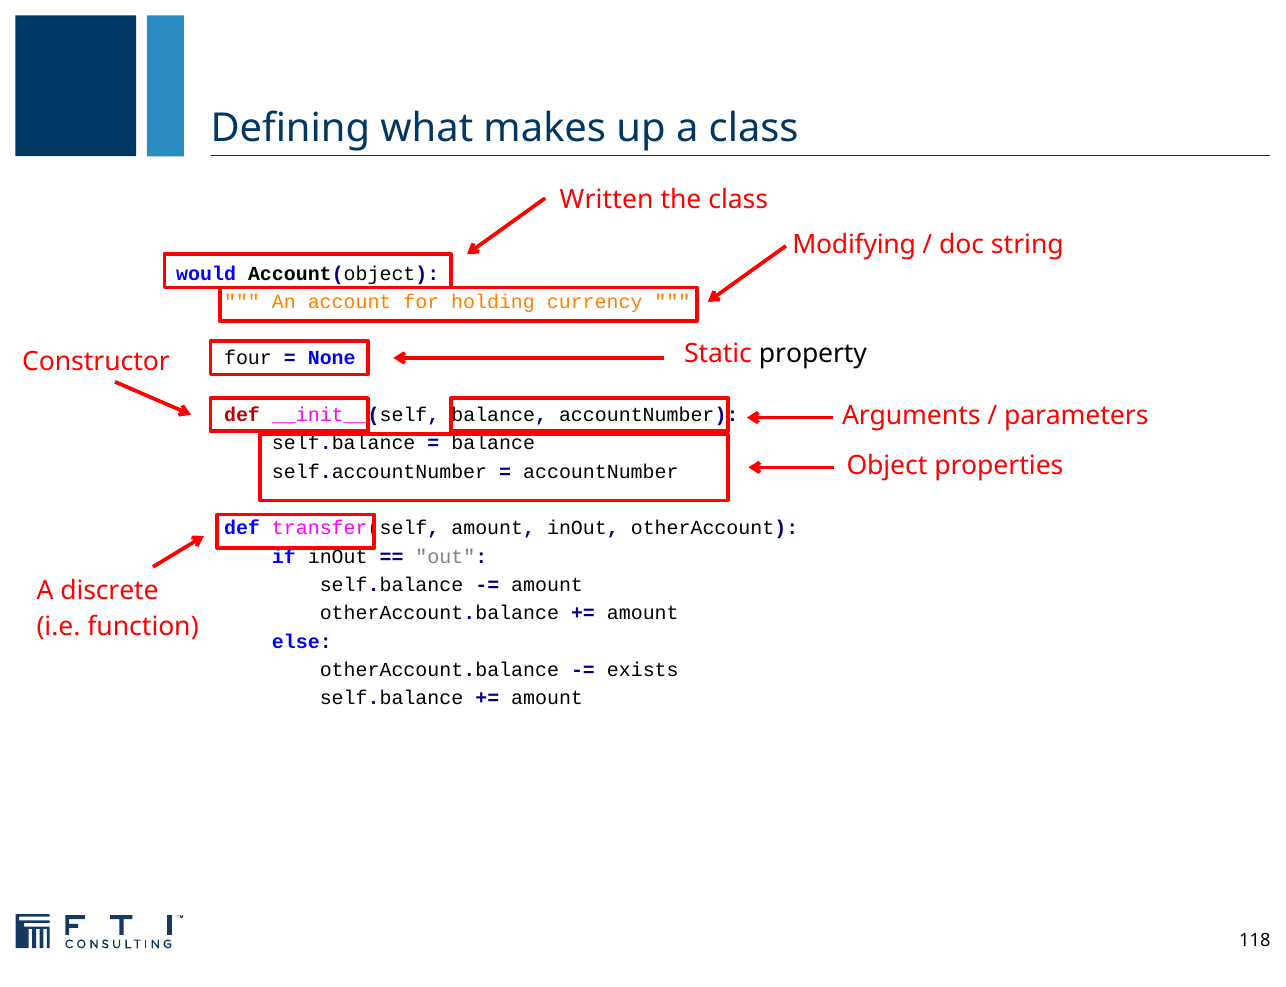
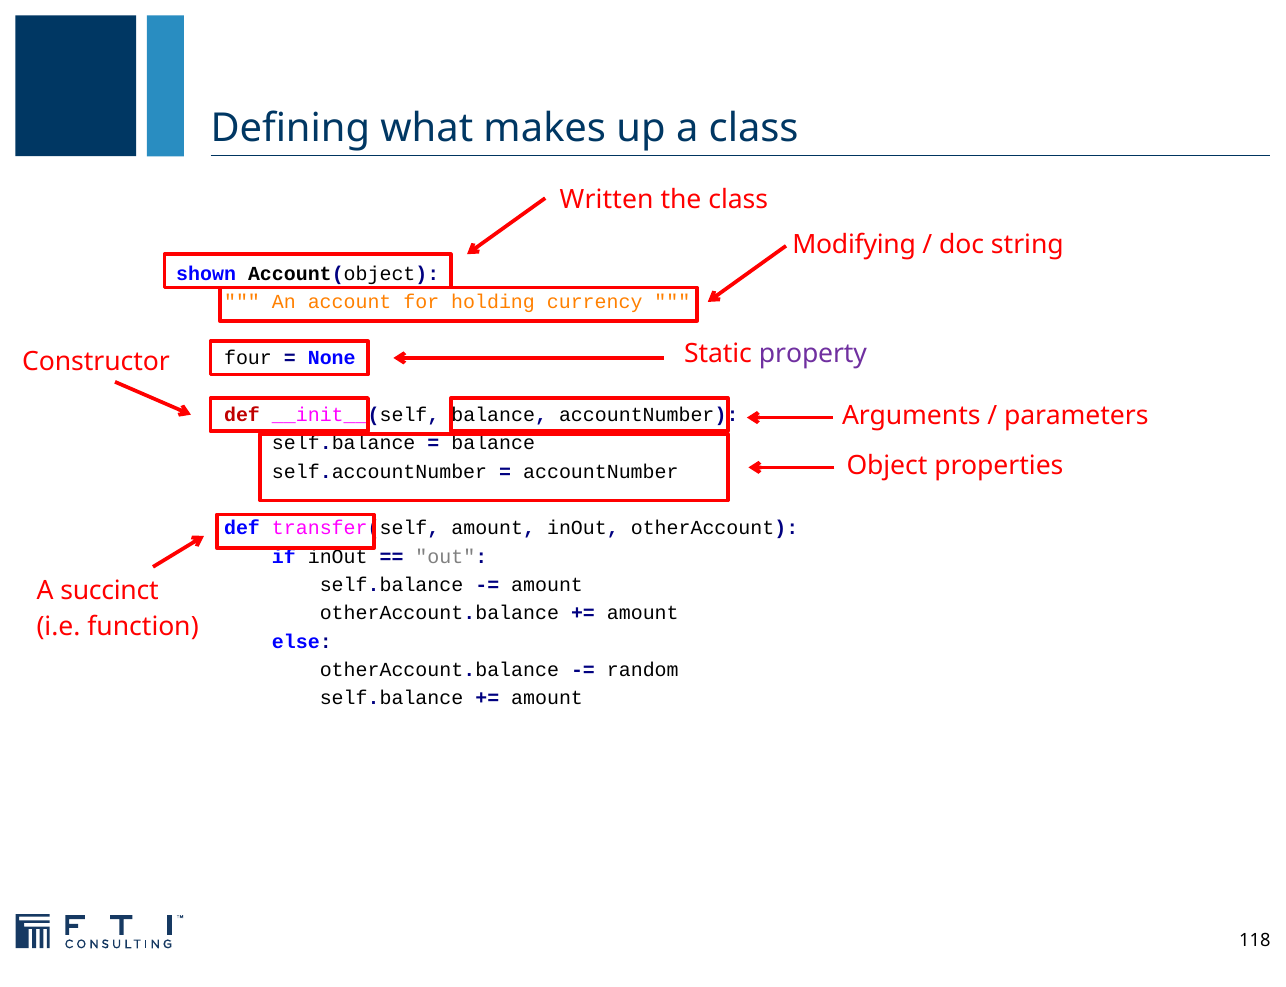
would: would -> shown
property colour: black -> purple
discrete: discrete -> succinct
exists: exists -> random
